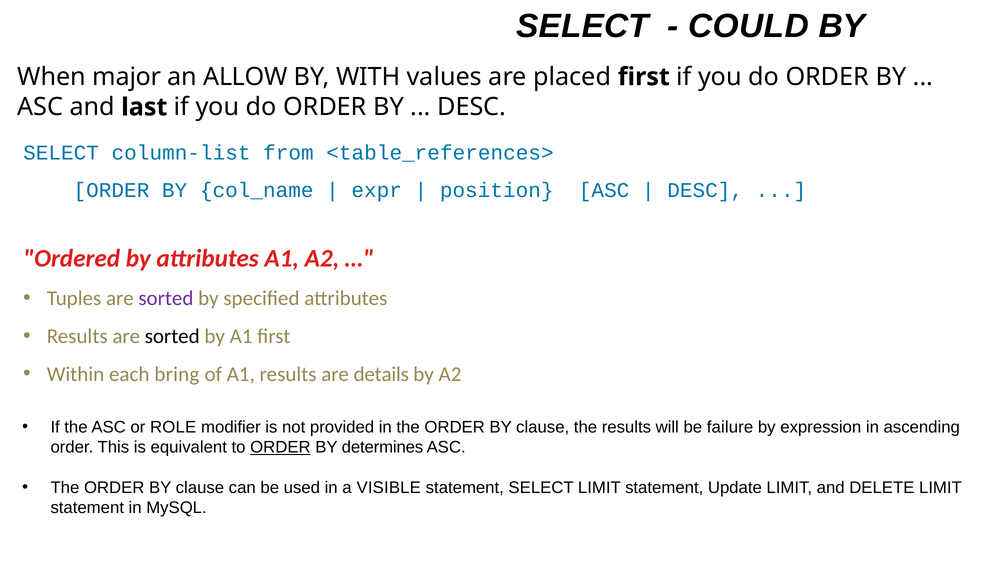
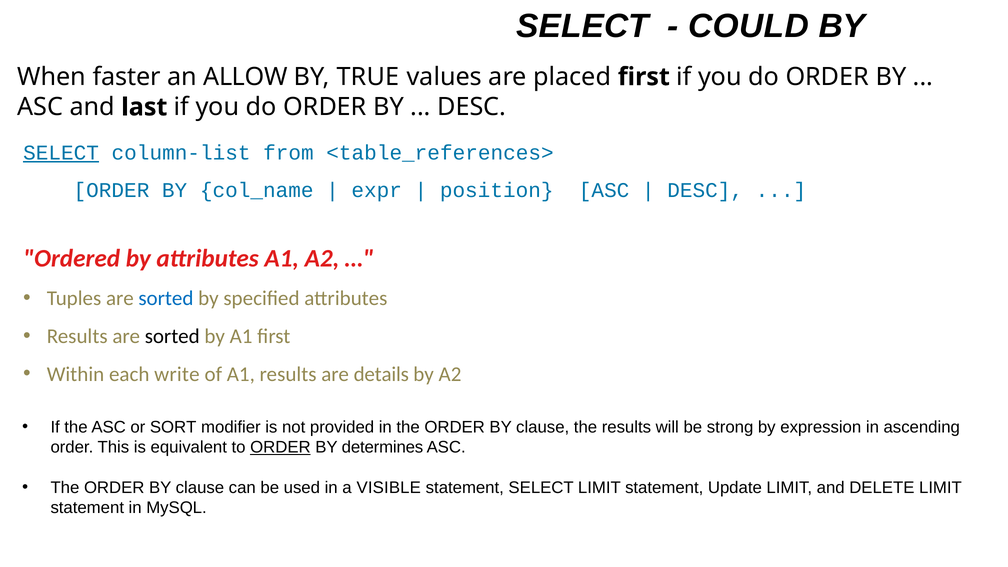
major: major -> faster
WITH: WITH -> TRUE
SELECT at (61, 153) underline: none -> present
sorted at (166, 299) colour: purple -> blue
bring: bring -> write
ROLE: ROLE -> SORT
failure: failure -> strong
